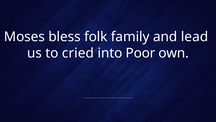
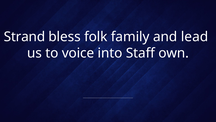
Moses: Moses -> Strand
cried: cried -> voice
Poor: Poor -> Staff
